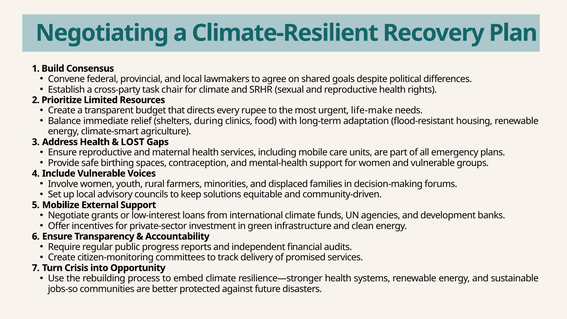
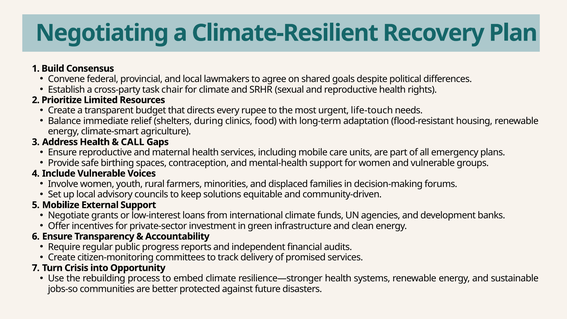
life-make: life-make -> life-touch
LOST: LOST -> CALL
